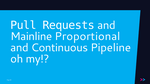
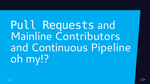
Proportional: Proportional -> Contributors
